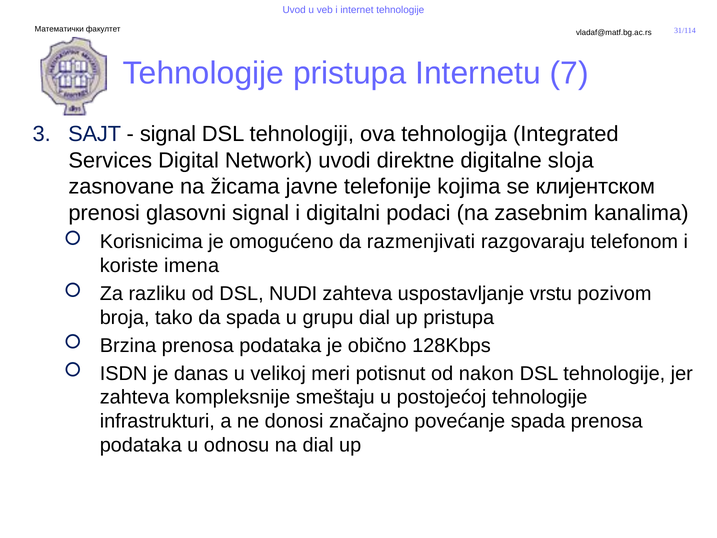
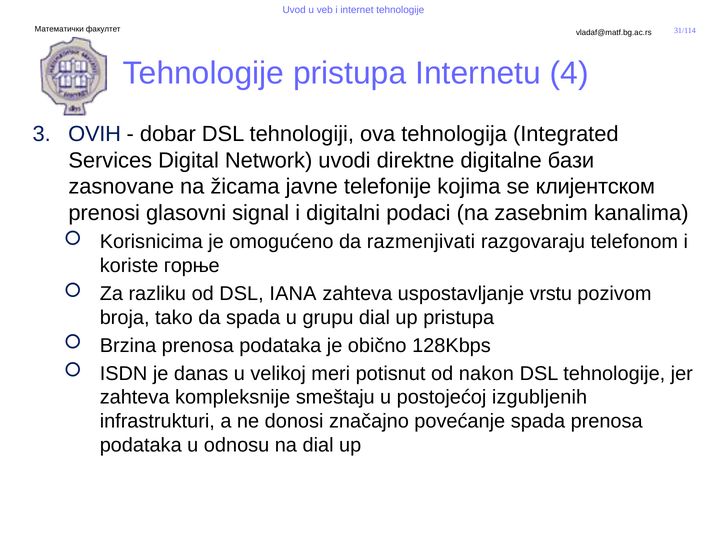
7: 7 -> 4
SAJT: SAJT -> OVIH
signal at (168, 134): signal -> dobar
sloja: sloja -> бази
imena: imena -> горње
NUDI: NUDI -> IANA
postojećoj tehnologije: tehnologije -> izgubljenih
